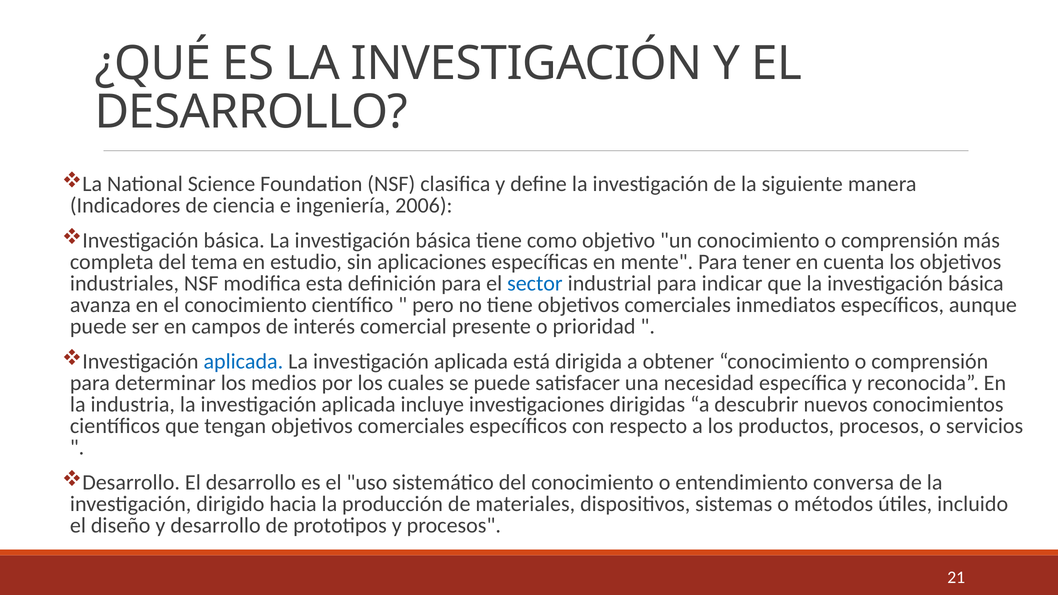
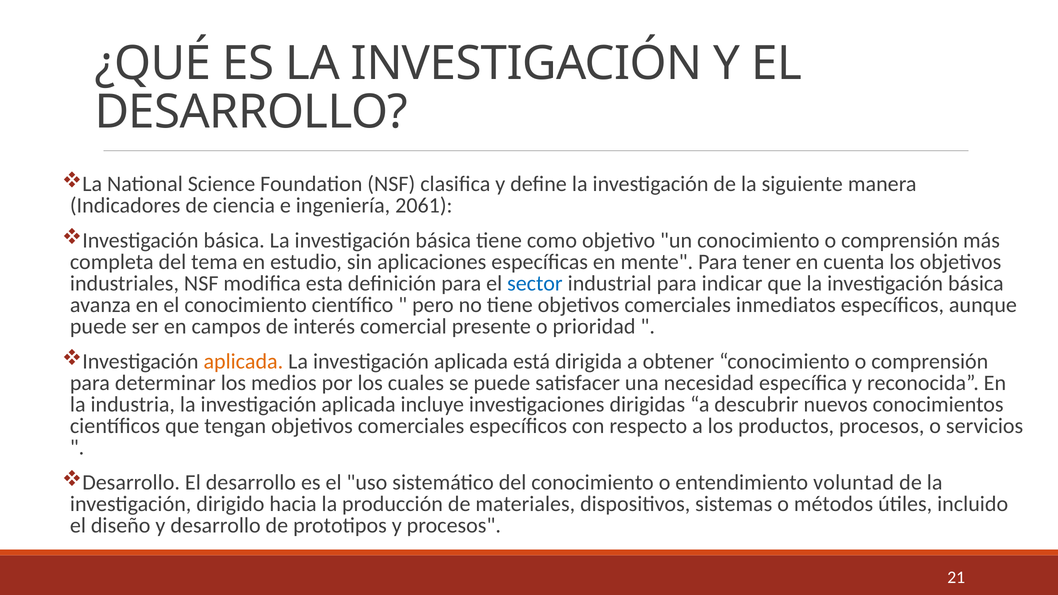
2006: 2006 -> 2061
aplicada at (243, 362) colour: blue -> orange
conversa: conversa -> voluntad
